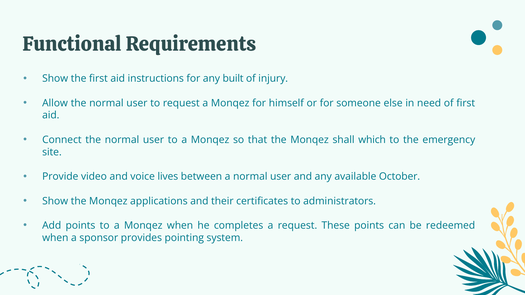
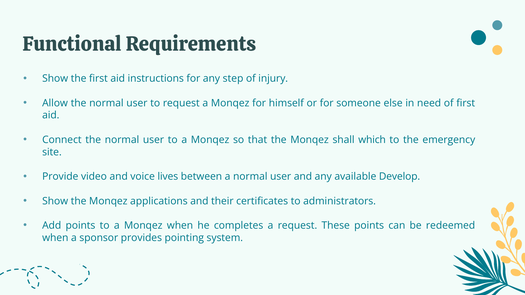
built: built -> step
October: October -> Develop
